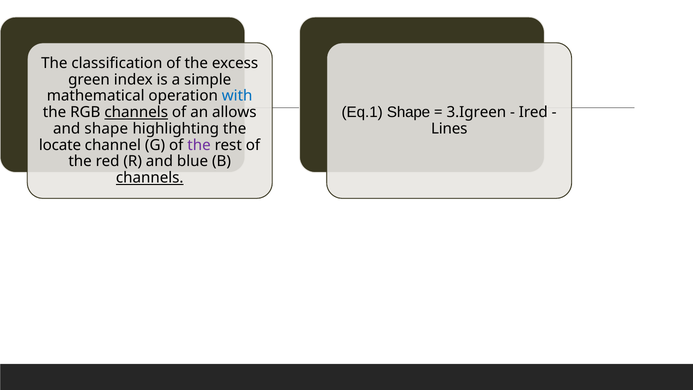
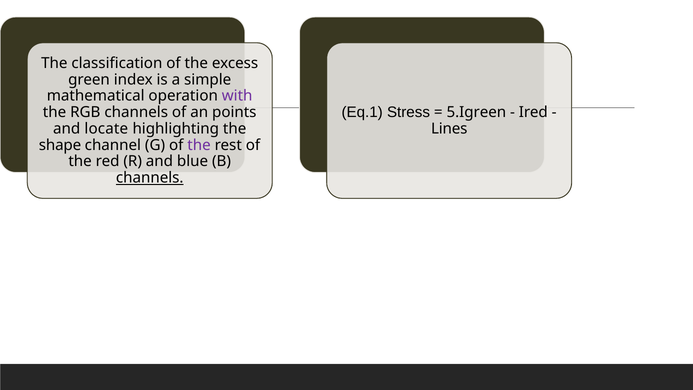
with colour: blue -> purple
Eq.1 Shape: Shape -> Stress
3.Igreen: 3.Igreen -> 5.Igreen
channels at (136, 112) underline: present -> none
allows: allows -> points
and shape: shape -> locate
locate: locate -> shape
